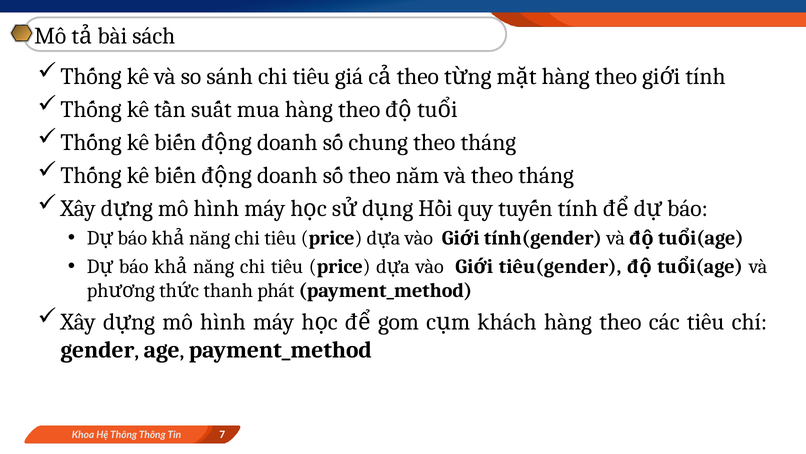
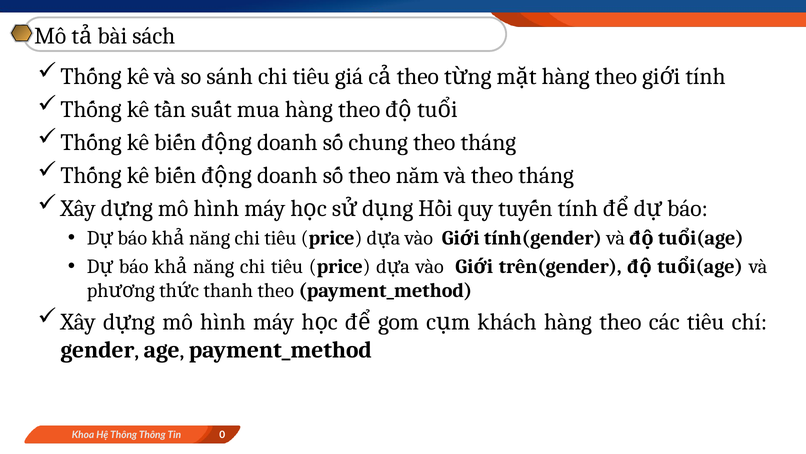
tiêu(gender: tiêu(gender -> trên(gender
thanh phát: phát -> theo
7: 7 -> 0
